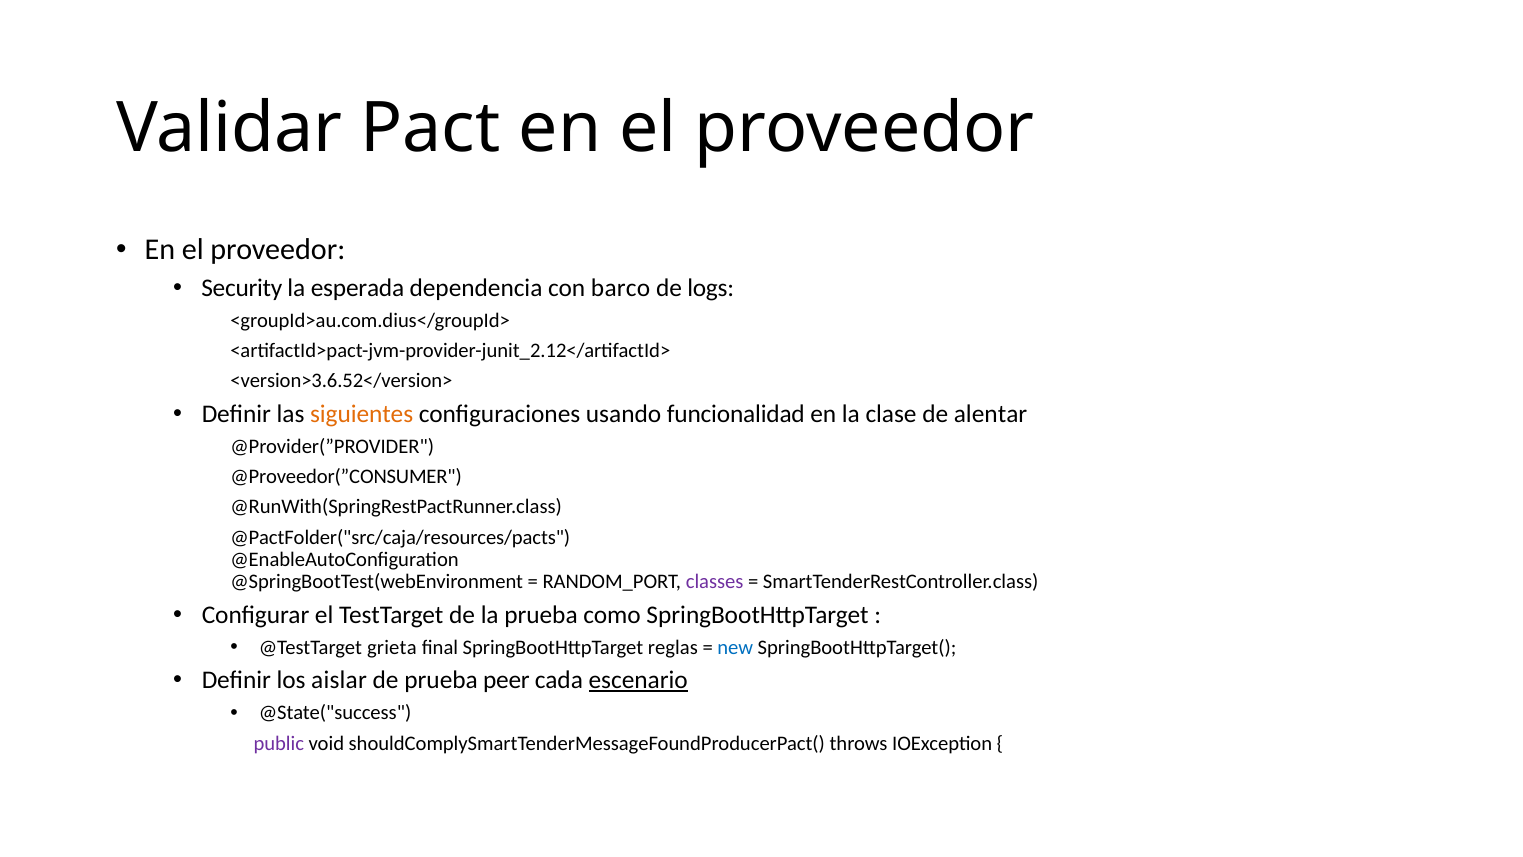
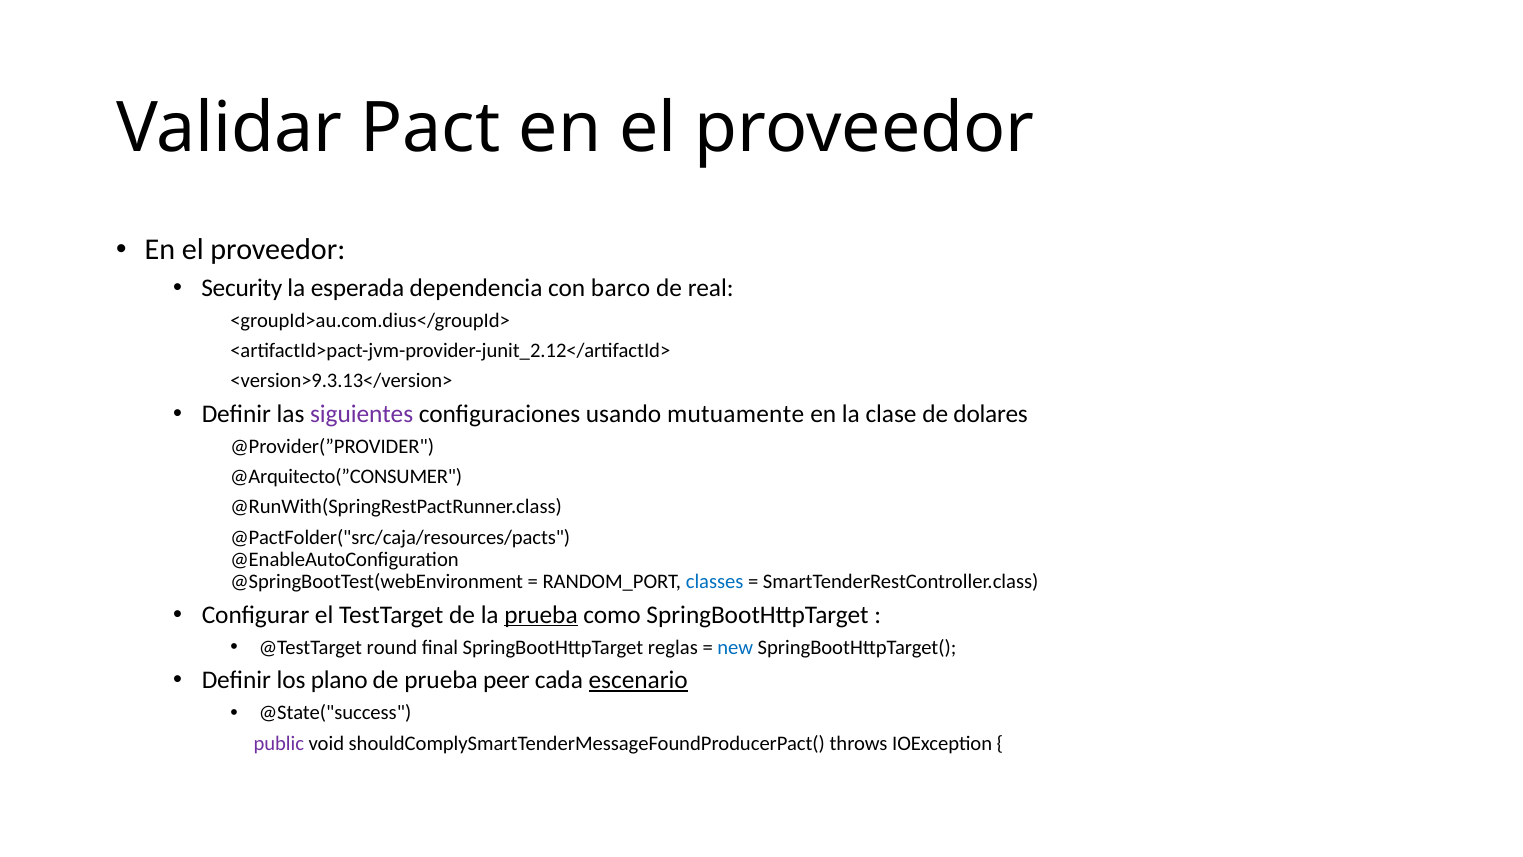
logs: logs -> real
<version>3.6.52</version>: <version>3.6.52</version> -> <version>9.3.13</version>
siguientes colour: orange -> purple
funcionalidad: funcionalidad -> mutuamente
alentar: alentar -> dolares
@Proveedor(”CONSUMER: @Proveedor(”CONSUMER -> @Arquitecto(”CONSUMER
classes colour: purple -> blue
prueba at (541, 615) underline: none -> present
grieta: grieta -> round
aislar: aislar -> plano
